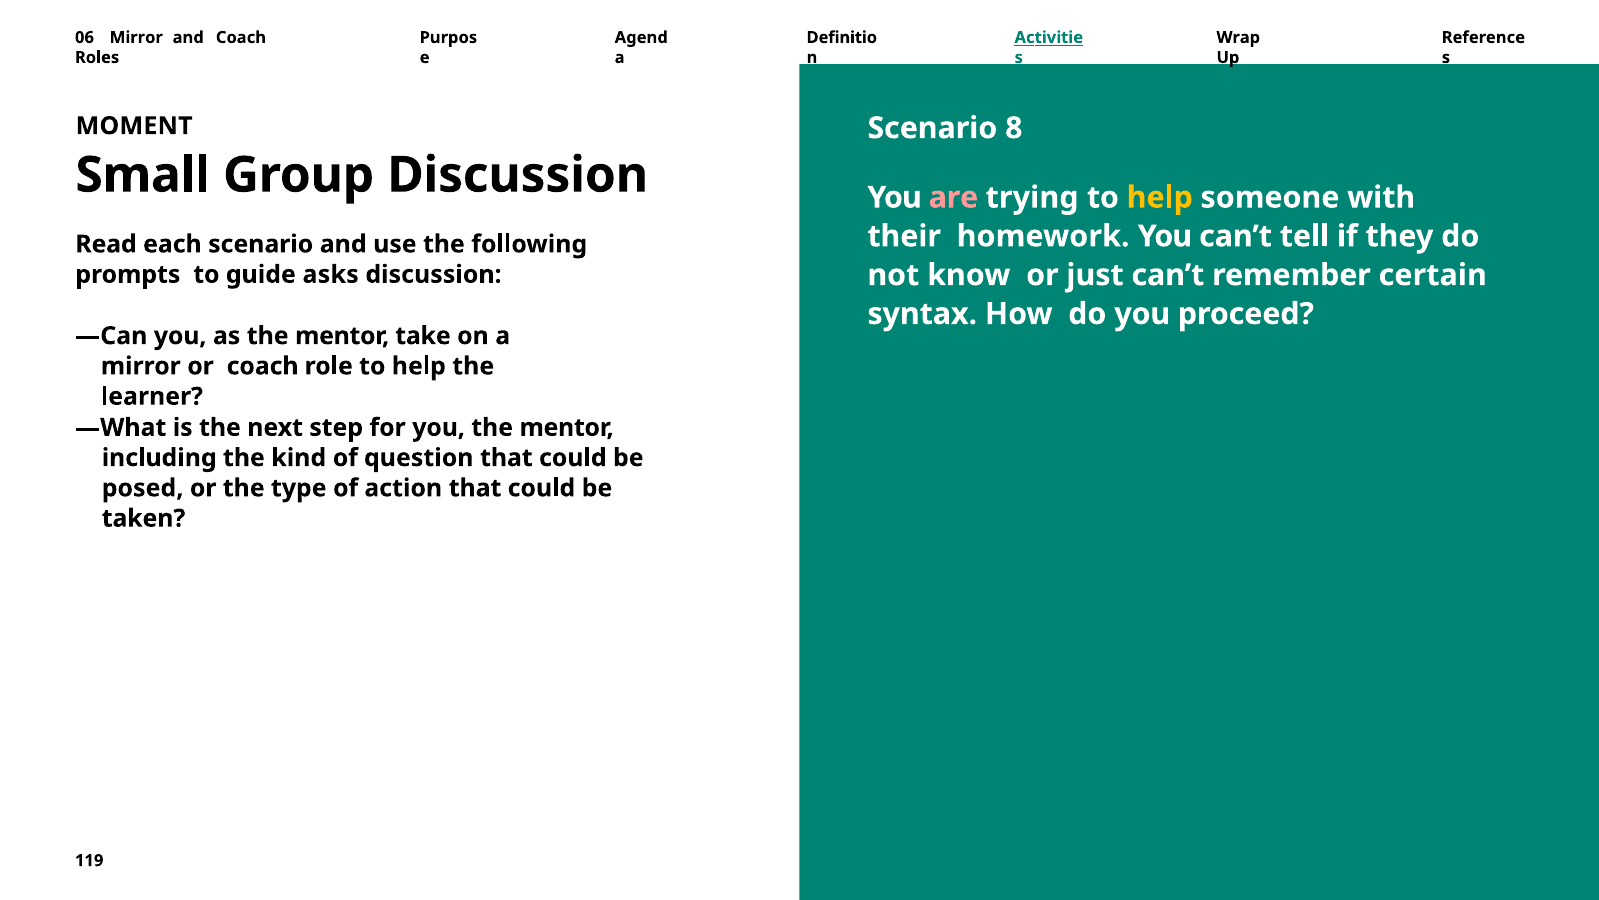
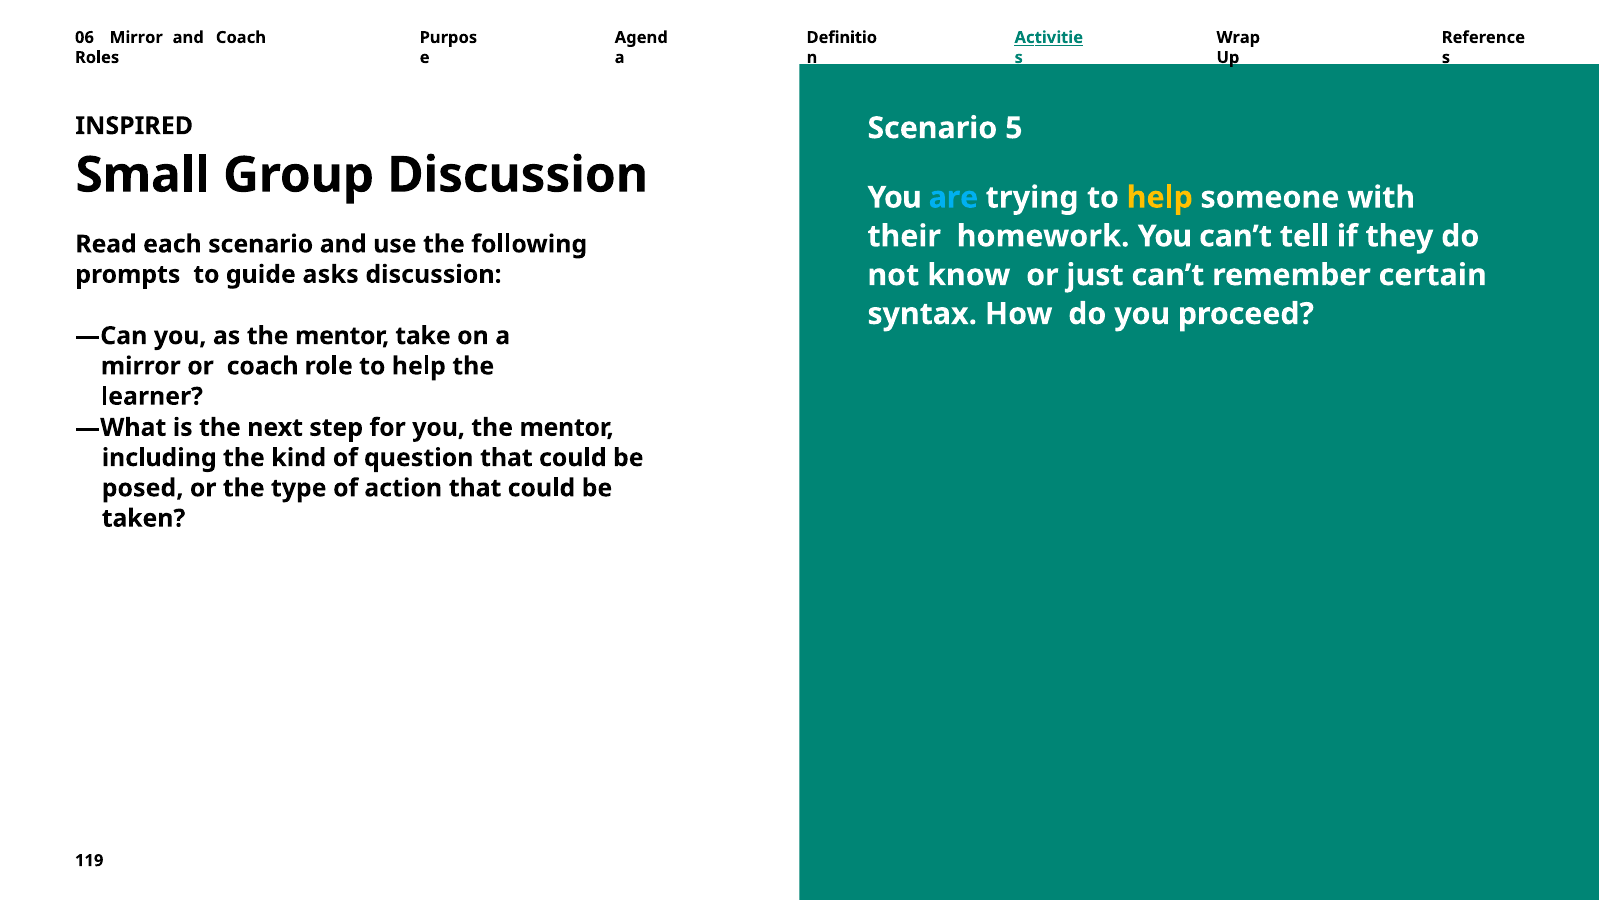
MOMENT: MOMENT -> INSPIRED
8: 8 -> 5
are colour: pink -> light blue
